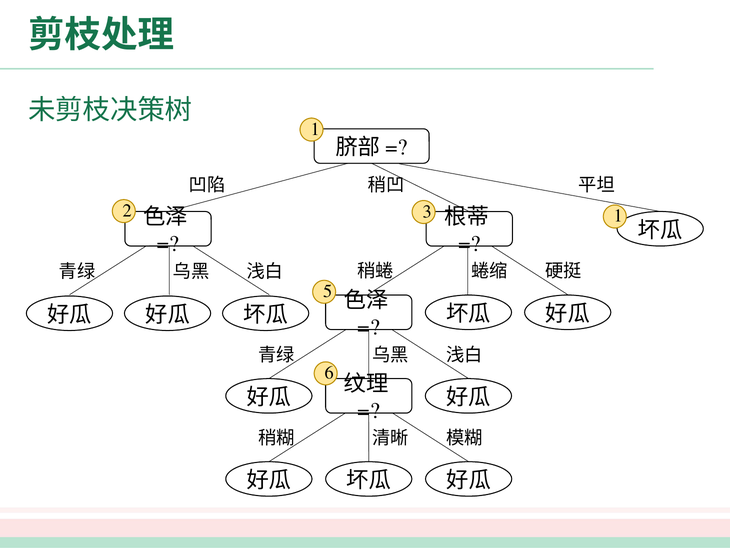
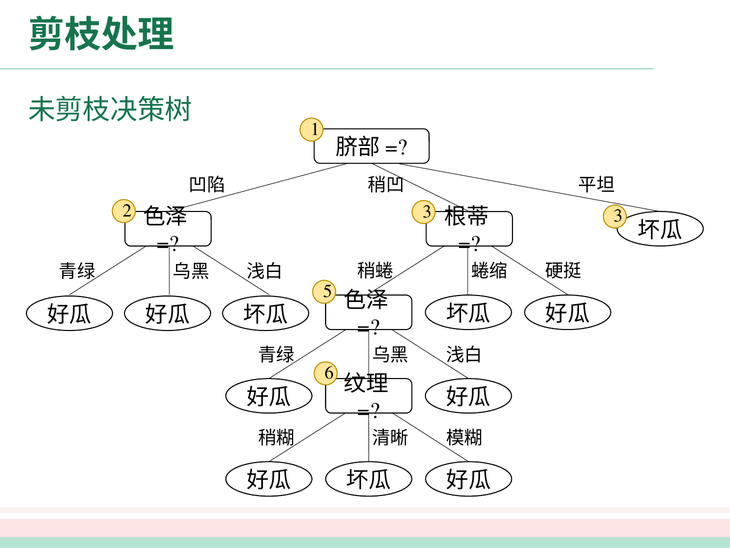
3 1: 1 -> 3
